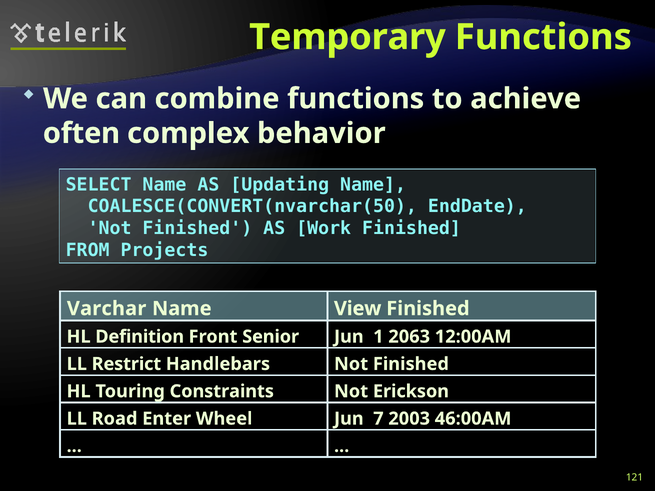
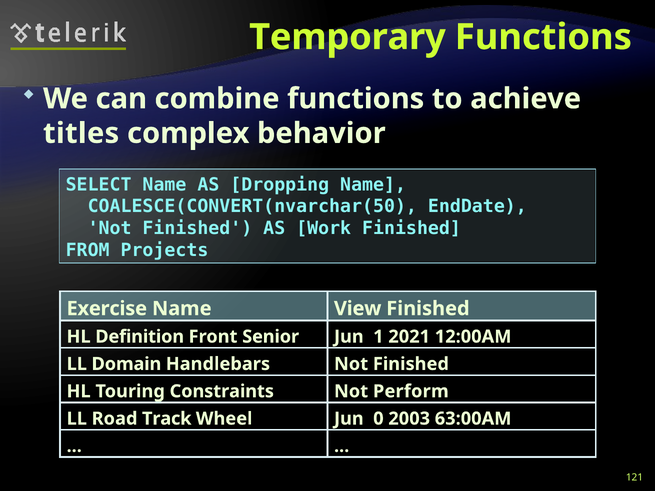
often: often -> titles
Updating: Updating -> Dropping
Varchar: Varchar -> Exercise
2063: 2063 -> 2021
Restrict: Restrict -> Domain
Erickson: Erickson -> Perform
Enter: Enter -> Track
7: 7 -> 0
46:00AM: 46:00AM -> 63:00AM
